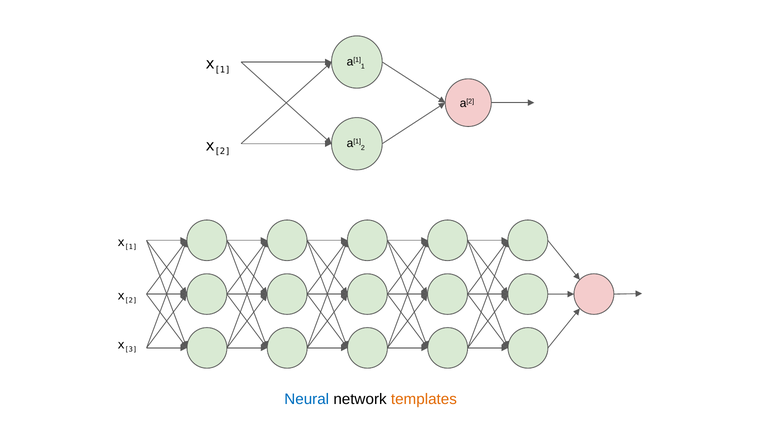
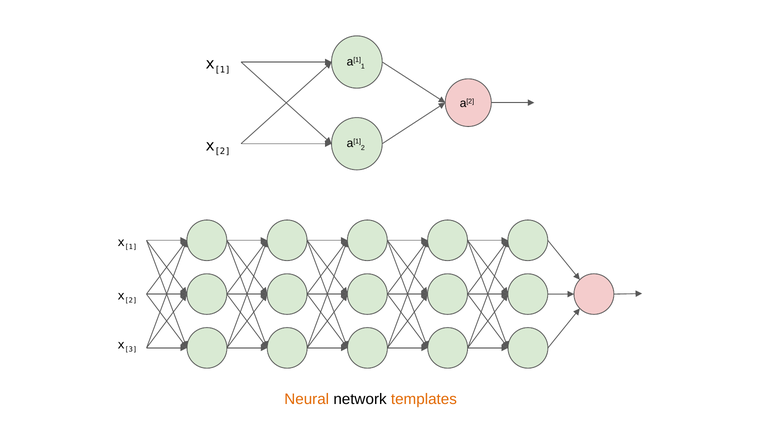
Neural colour: blue -> orange
